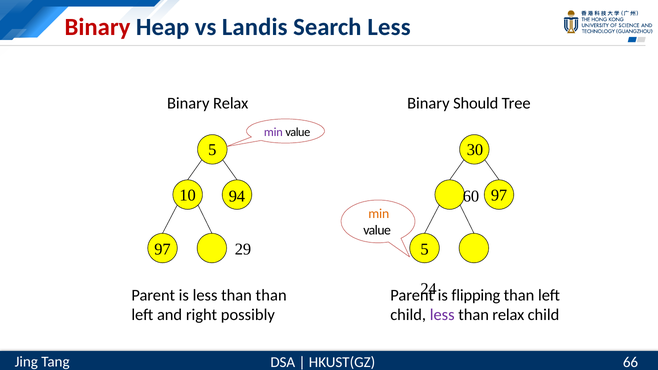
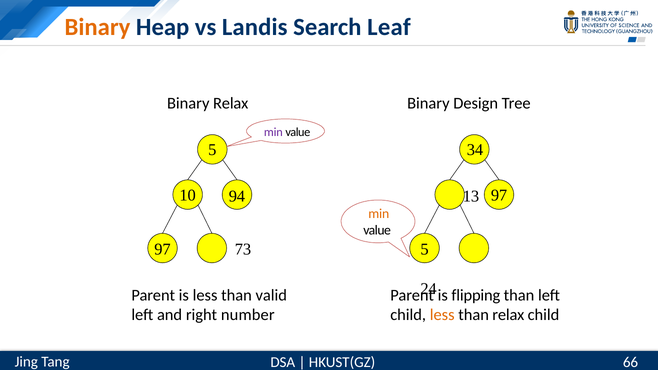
Binary at (97, 27) colour: red -> orange
Search Less: Less -> Leaf
Should: Should -> Design
30: 30 -> 34
60: 60 -> 13
29: 29 -> 73
than than: than -> valid
possibly: possibly -> number
less at (442, 315) colour: purple -> orange
